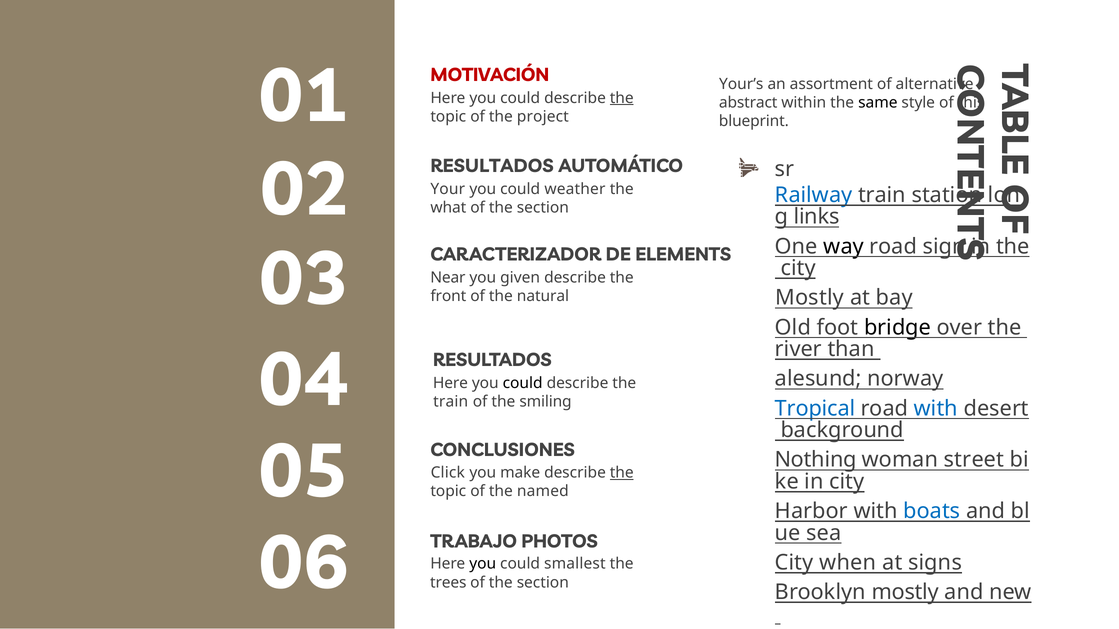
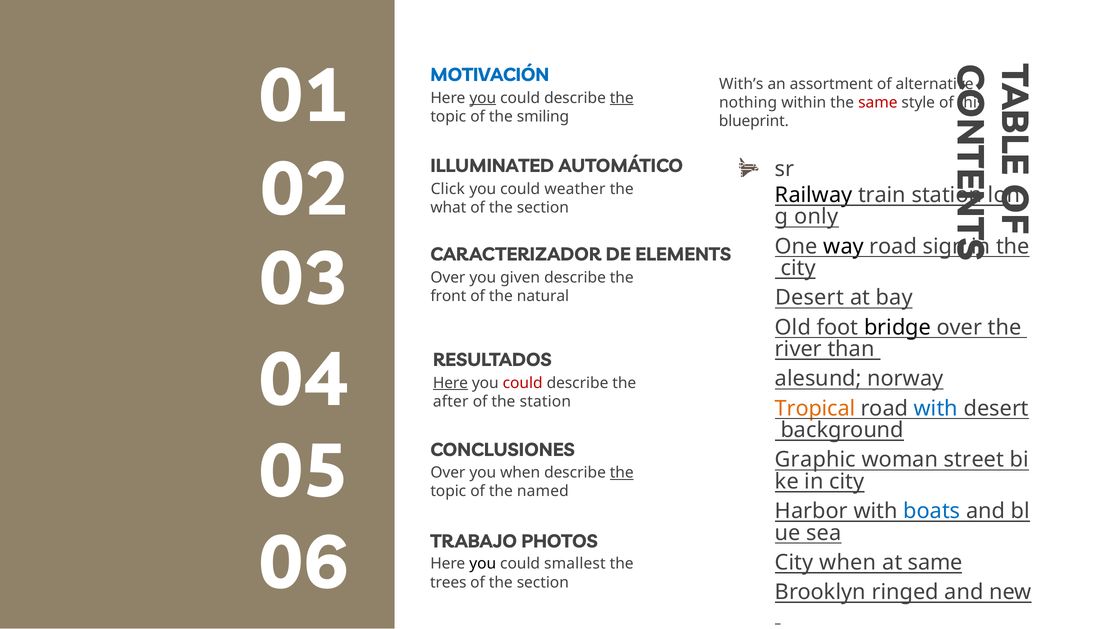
MOTIVACIÓN colour: red -> blue
Your’s: Your’s -> With’s
you at (483, 98) underline: none -> present
abstract: abstract -> nothing
same at (878, 103) colour: black -> red
project: project -> smiling
RESULTADOS at (492, 166): RESULTADOS -> ILLUMINATED
Your: Your -> Click
Railway colour: blue -> black
links: links -> only
Near at (448, 278): Near -> Over
Mostly at (810, 298): Mostly -> Desert
Here at (450, 383) underline: none -> present
could at (523, 383) colour: black -> red
train at (451, 402): train -> after
the smiling: smiling -> station
Tropical colour: blue -> orange
Nothing: Nothing -> Graphic
Click at (448, 473): Click -> Over
you make: make -> when
at signs: signs -> same
Brooklyn mostly: mostly -> ringed
